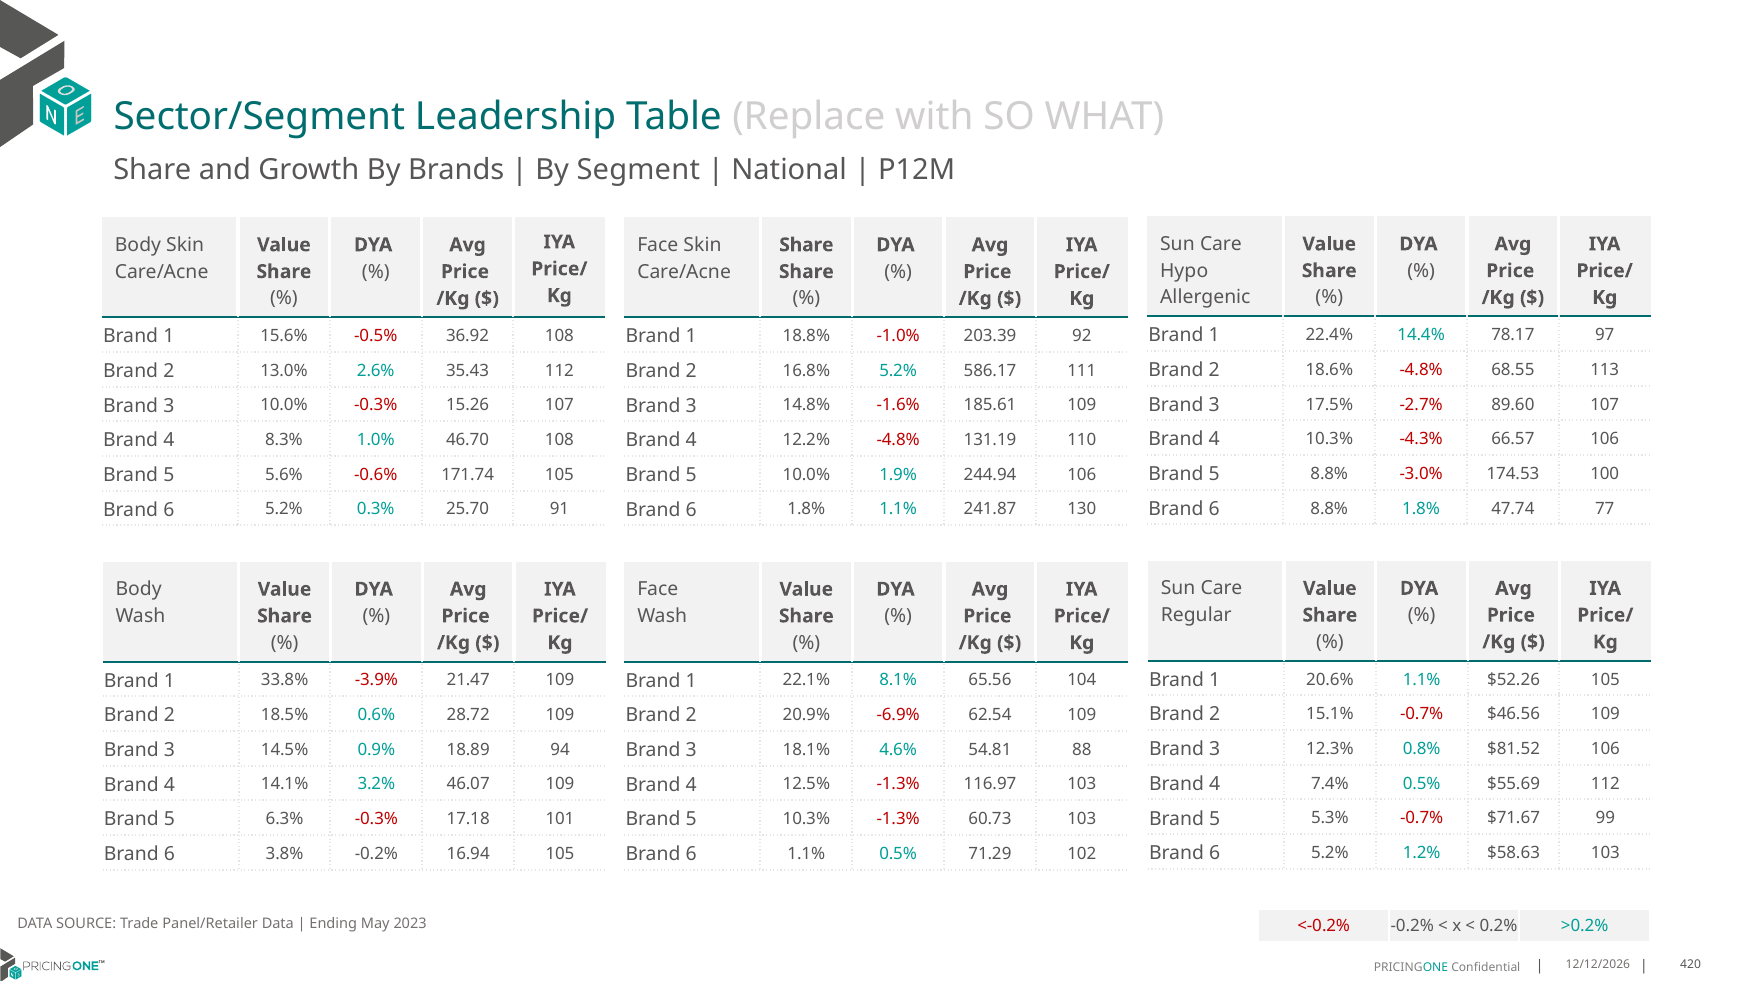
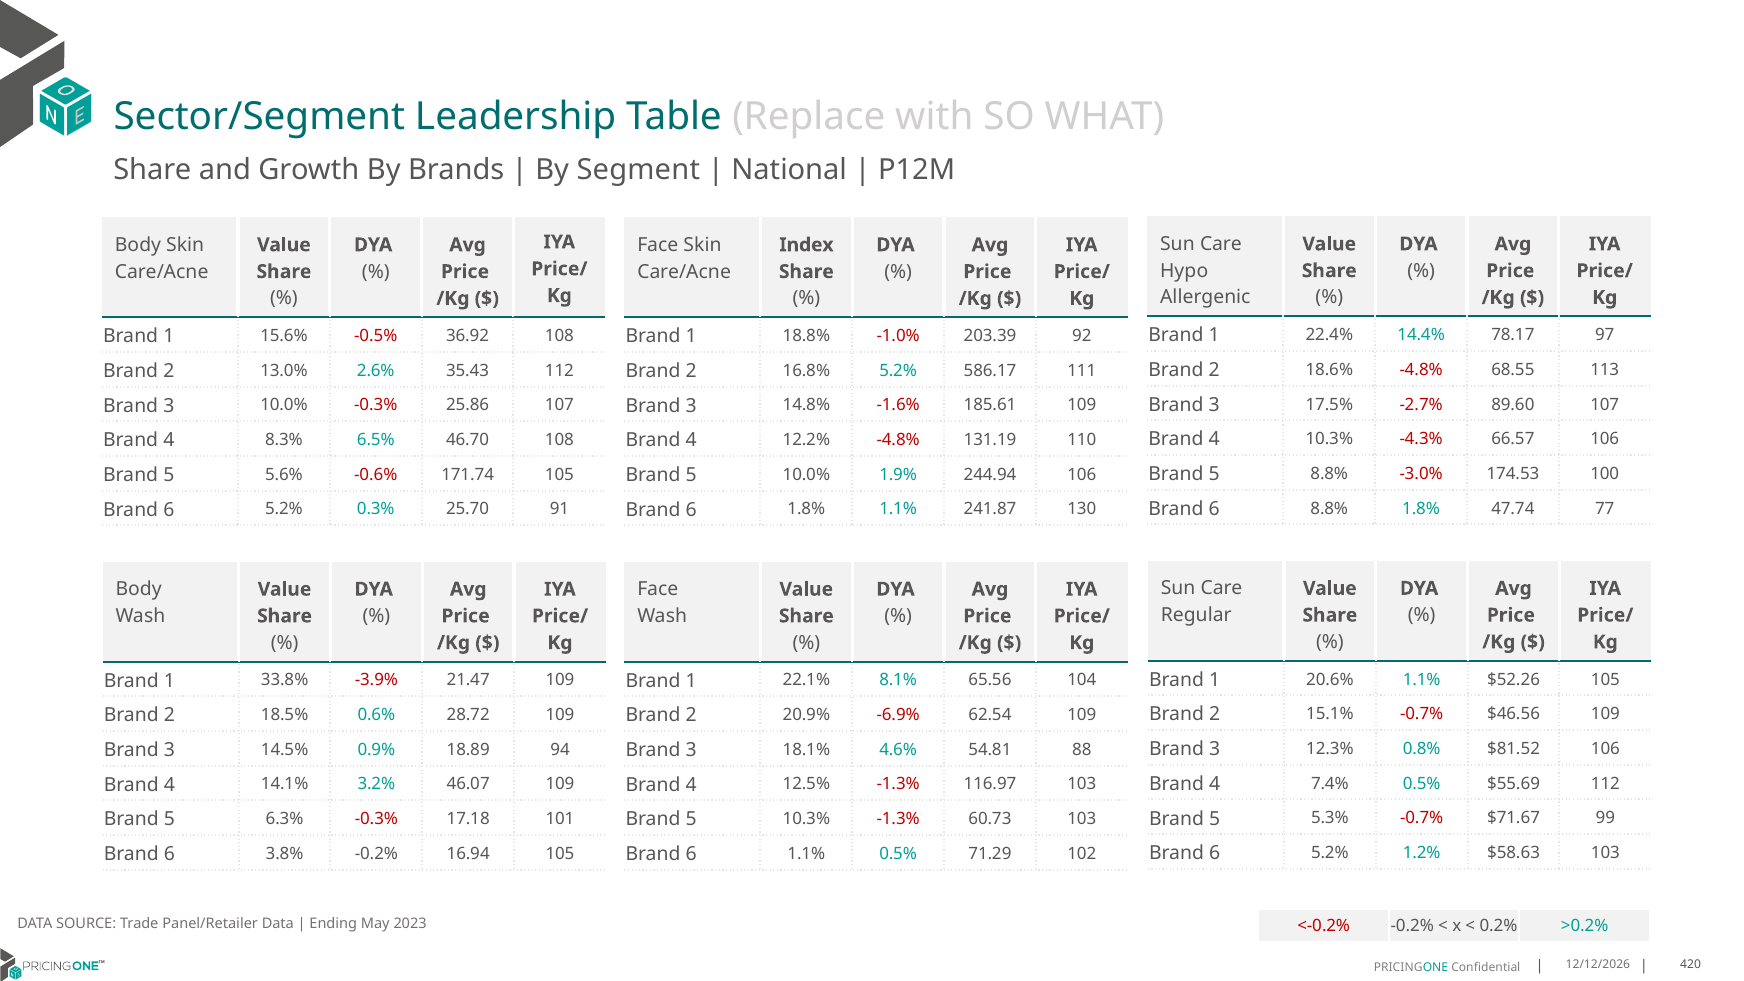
Share at (806, 245): Share -> Index
15.26: 15.26 -> 25.86
1.0%: 1.0% -> 6.5%
